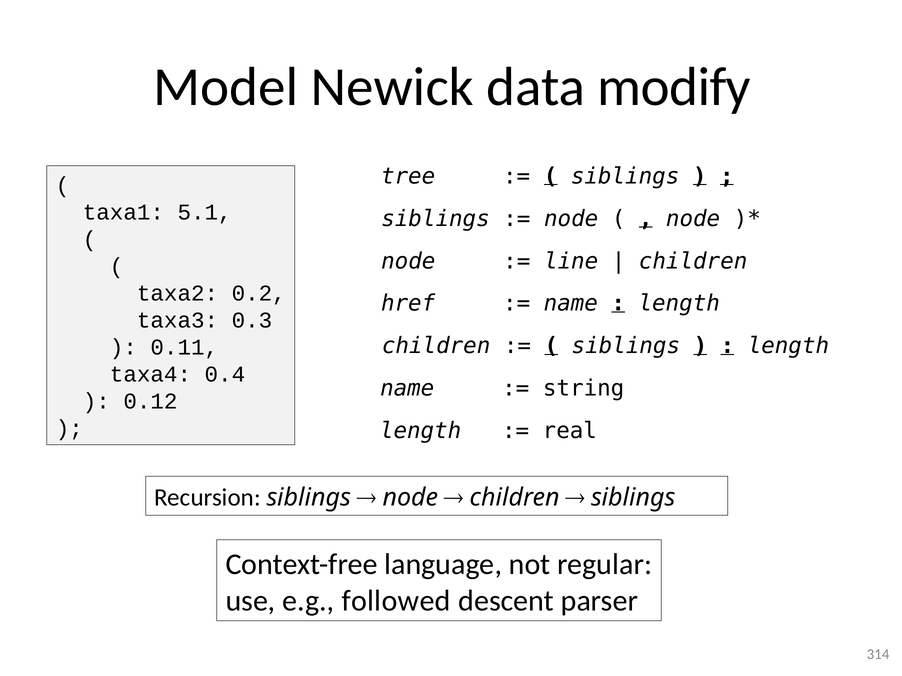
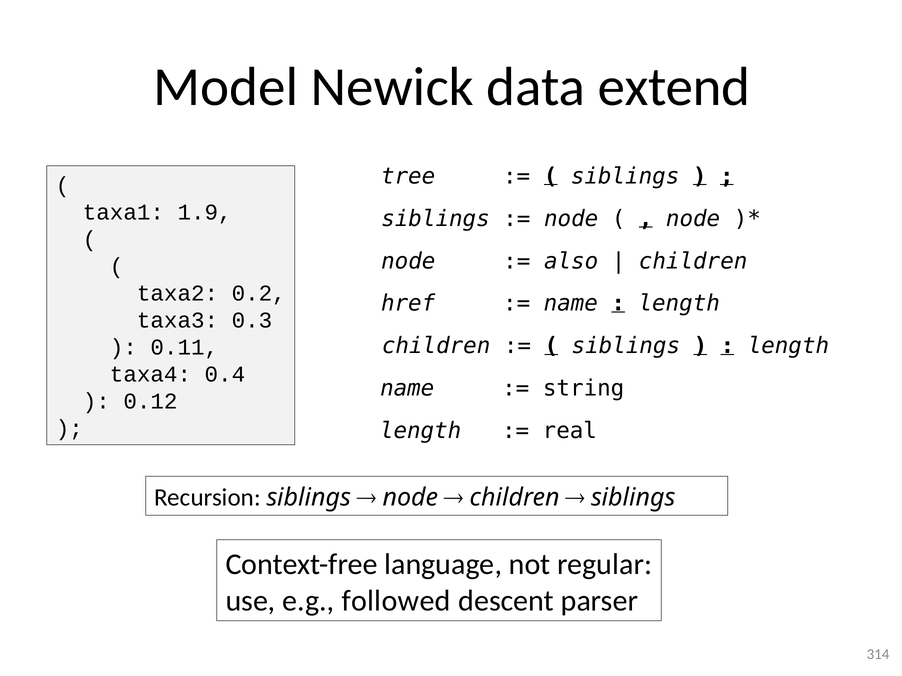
modify: modify -> extend
5.1: 5.1 -> 1.9
line: line -> also
